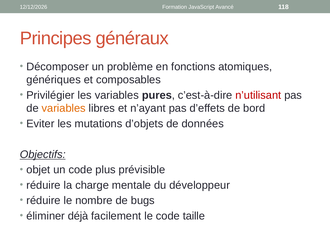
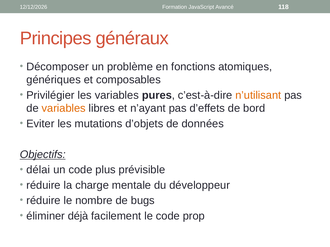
n’utilisant colour: red -> orange
objet: objet -> délai
taille: taille -> prop
